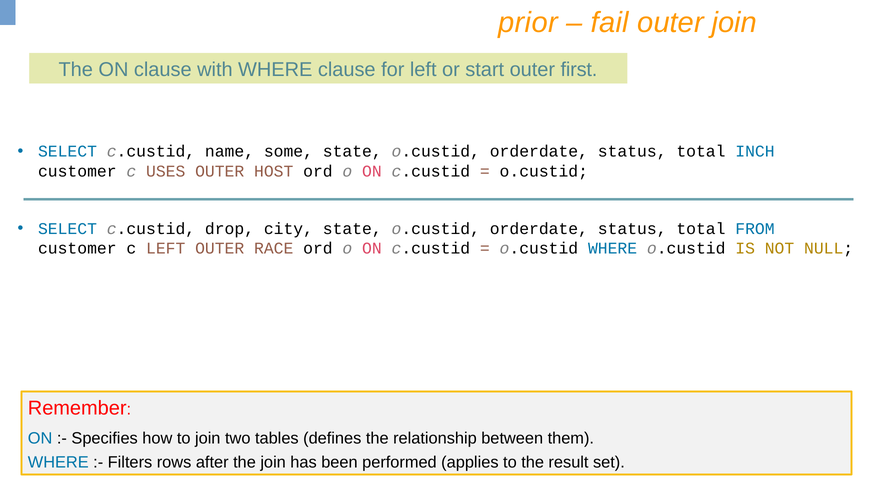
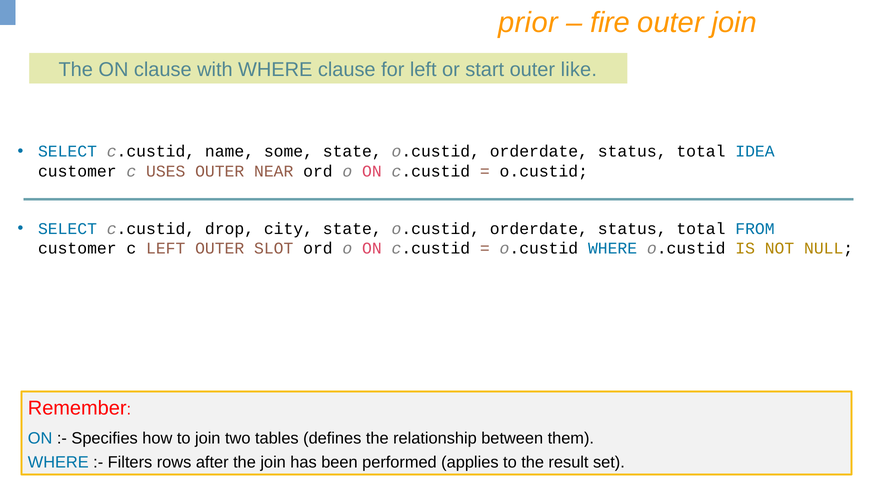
fail: fail -> fire
first: first -> like
INCH: INCH -> IDEA
HOST: HOST -> NEAR
RACE: RACE -> SLOT
